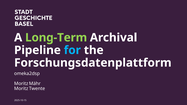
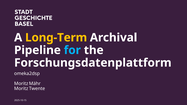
Long-Term colour: light green -> yellow
